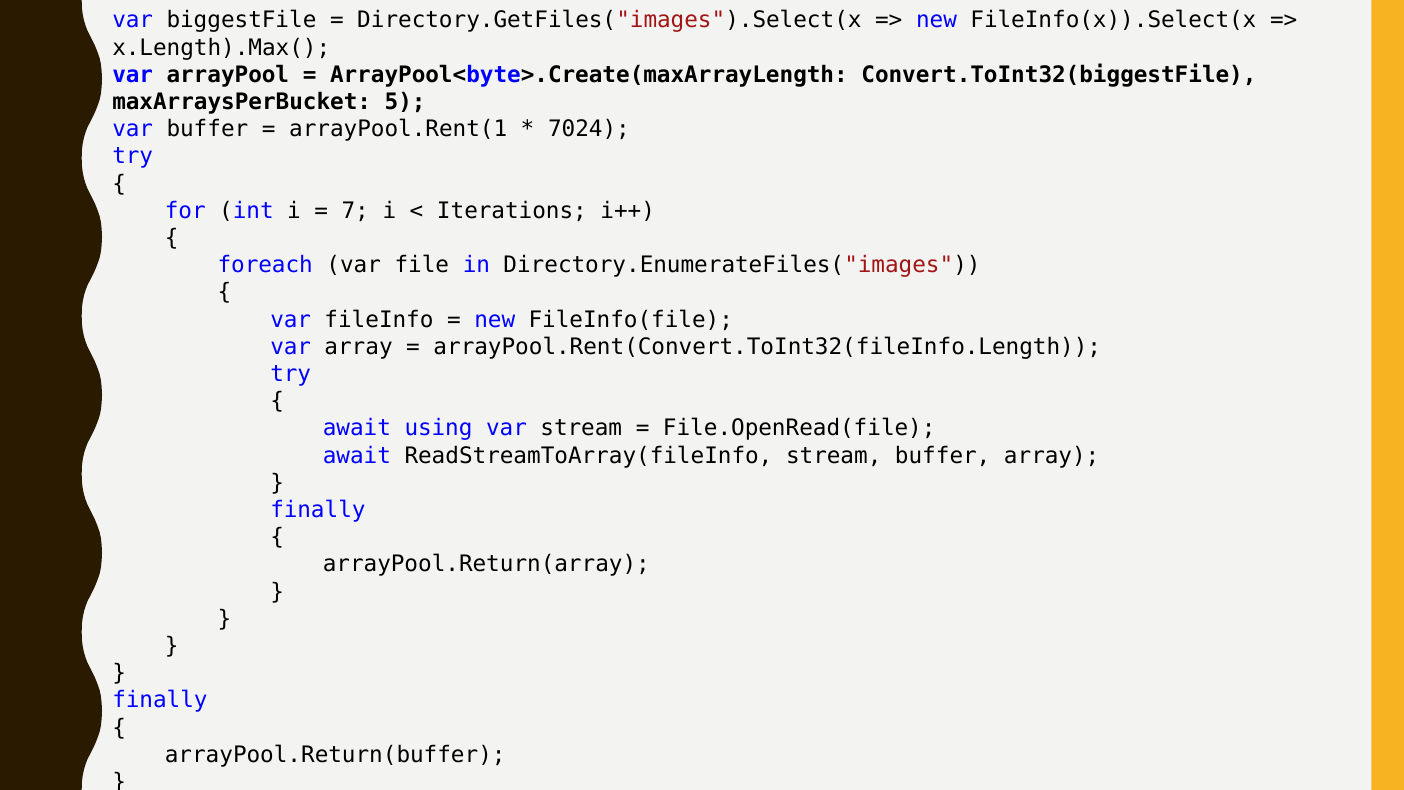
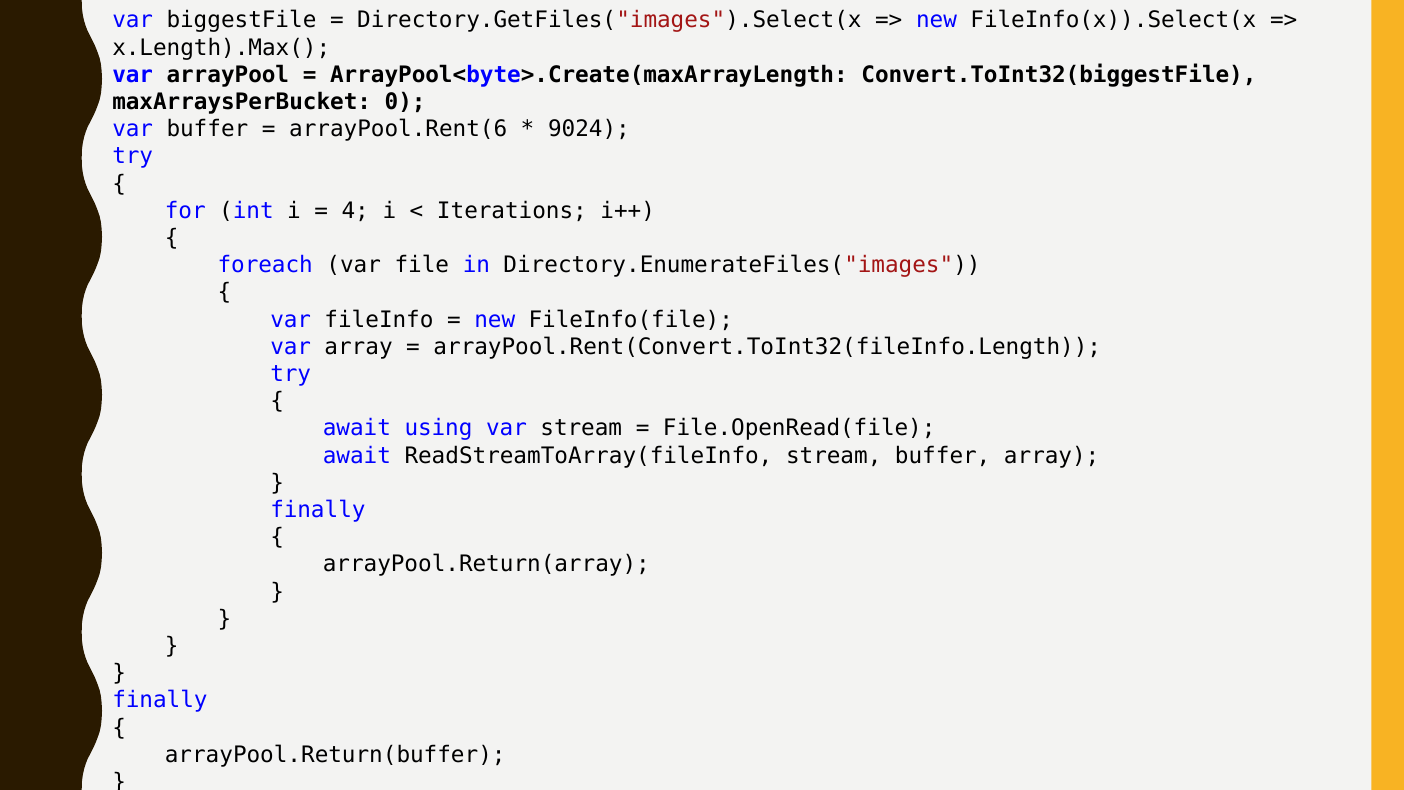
5: 5 -> 0
arrayPool.Rent(1: arrayPool.Rent(1 -> arrayPool.Rent(6
7024: 7024 -> 9024
7: 7 -> 4
